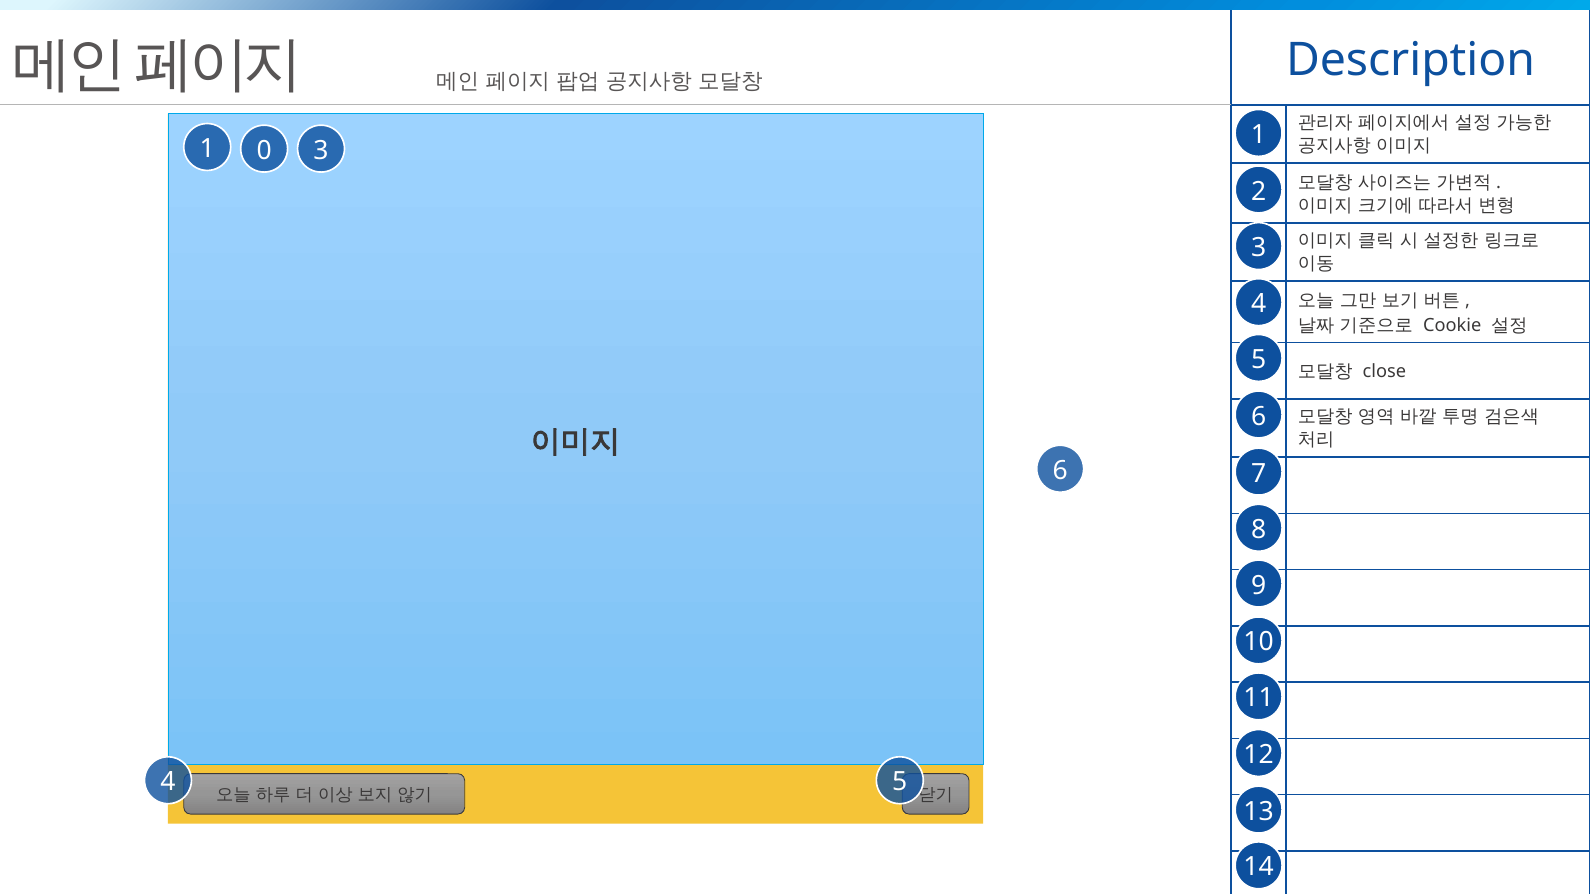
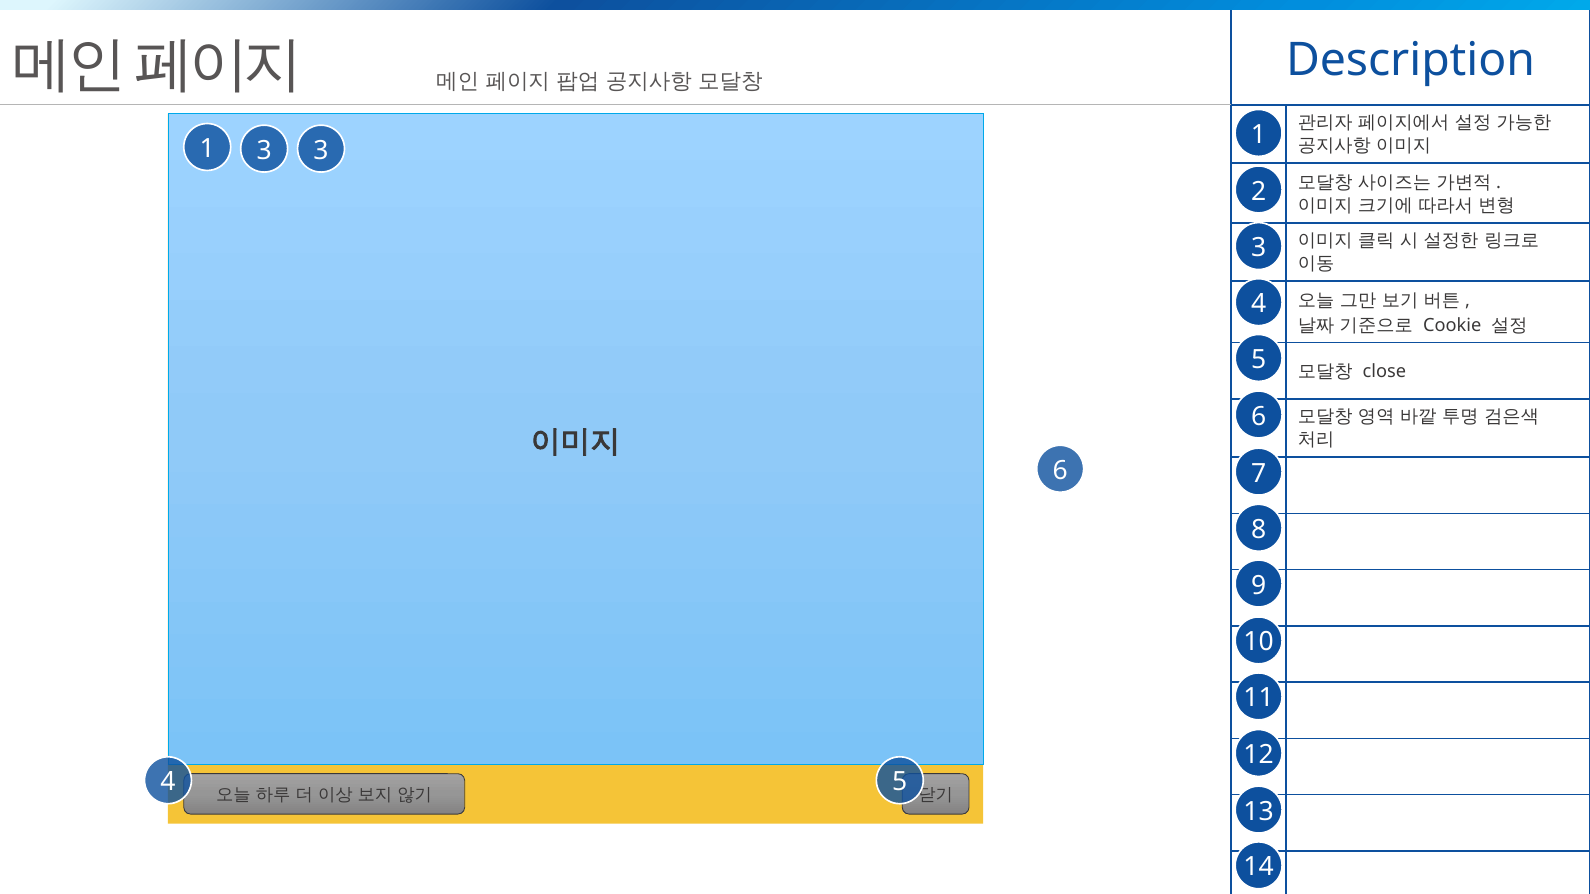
1 0: 0 -> 3
